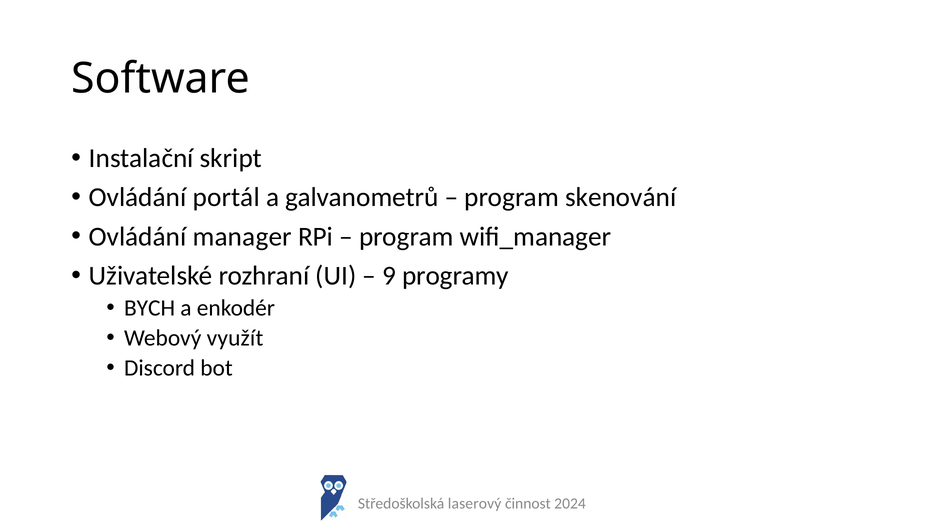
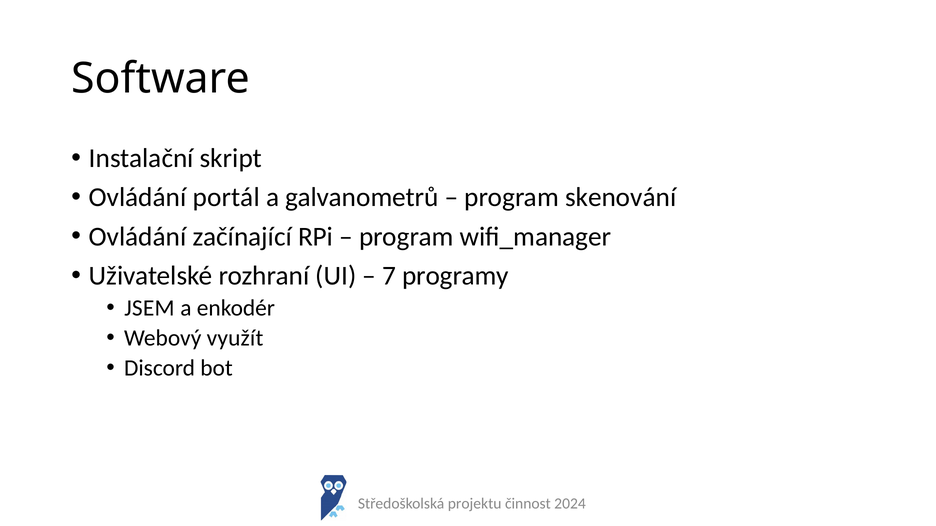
manager: manager -> začínající
9: 9 -> 7
BYCH: BYCH -> JSEM
laserový: laserový -> projektu
